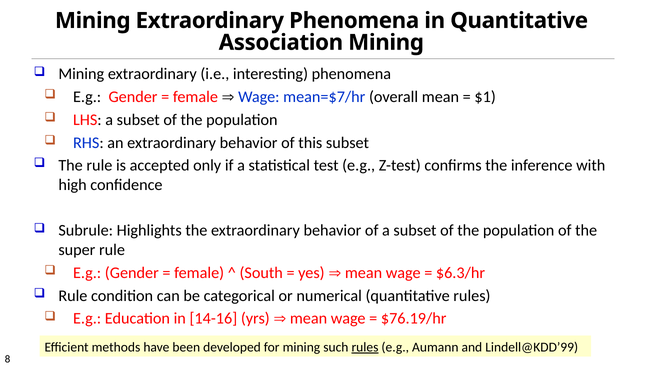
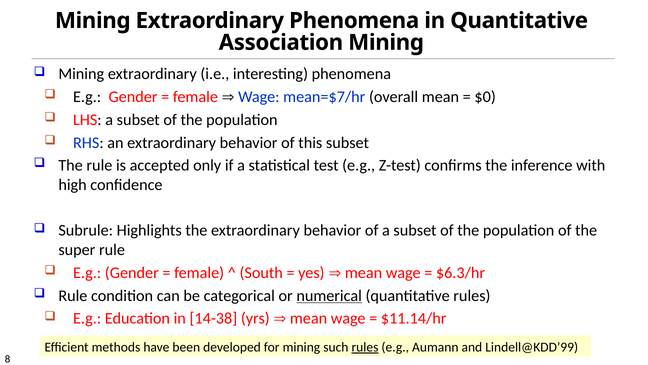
$1: $1 -> $0
numerical underline: none -> present
14-16: 14-16 -> 14-38
$76.19/hr: $76.19/hr -> $11.14/hr
